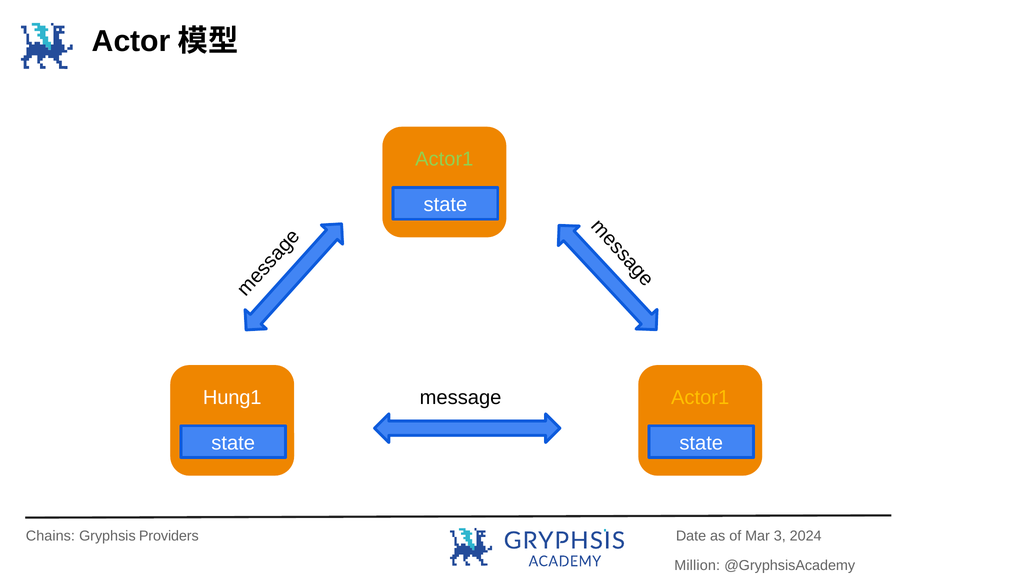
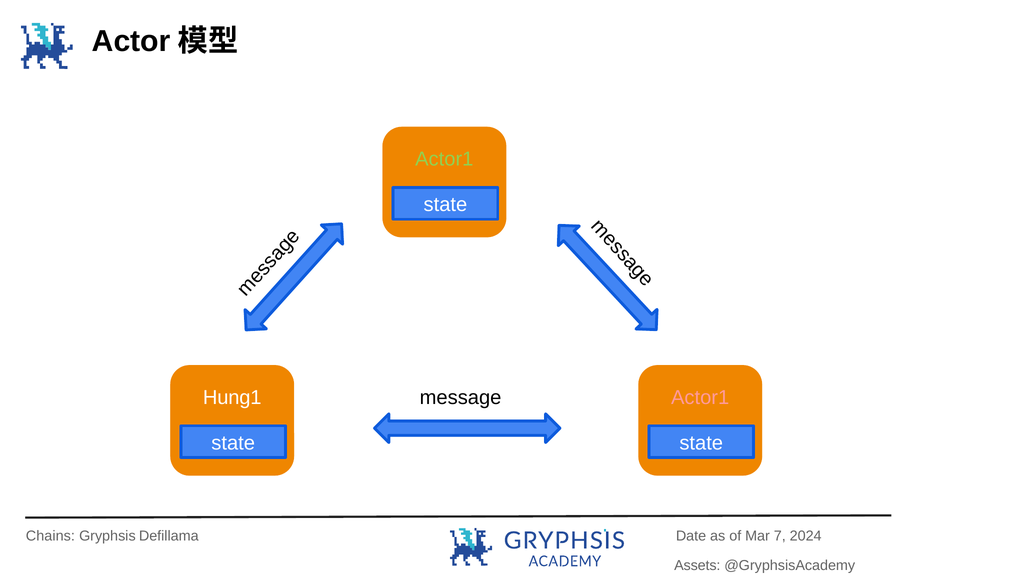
Actor1 at (700, 397) colour: yellow -> pink
Providers: Providers -> Defillama
3: 3 -> 7
Million: Million -> Assets
